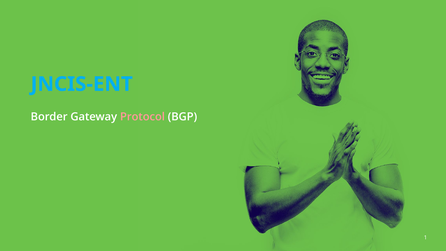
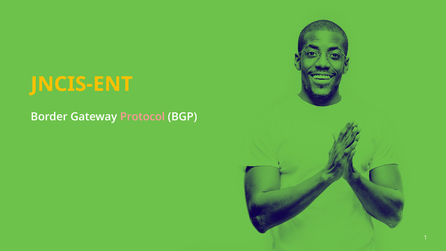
JNCIS-ENT colour: light blue -> yellow
